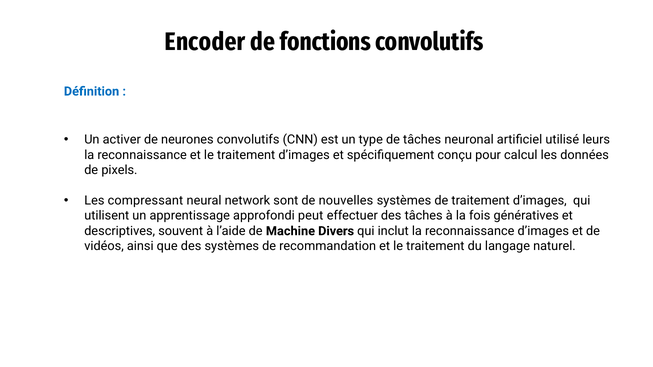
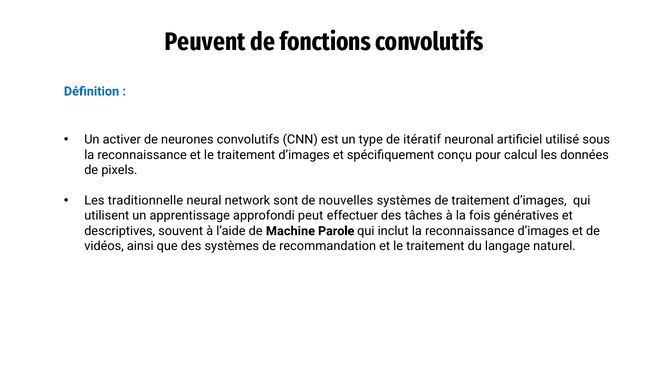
Encoder: Encoder -> Peuvent
de tâches: tâches -> itératif
leurs: leurs -> sous
compressant: compressant -> traditionnelle
Divers: Divers -> Parole
